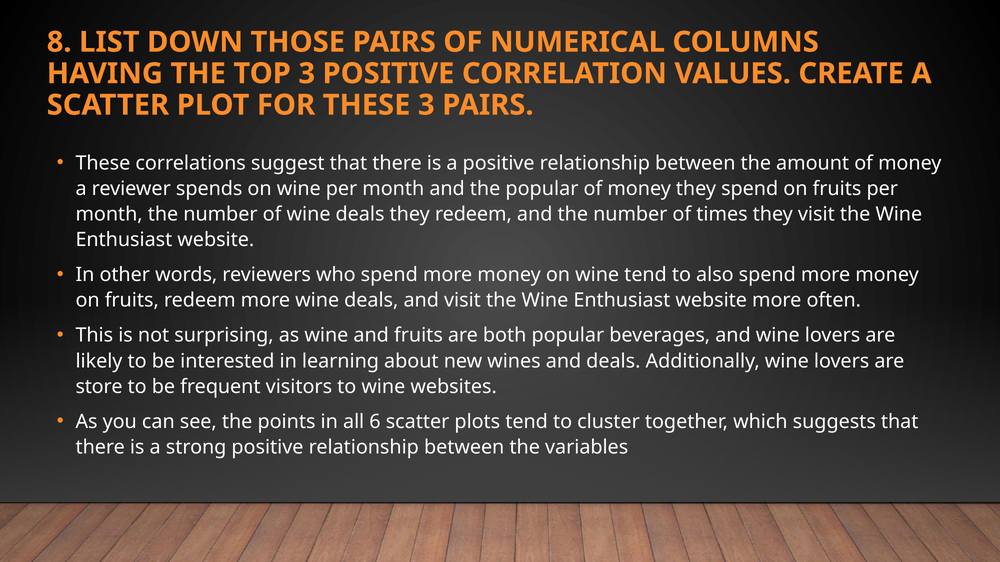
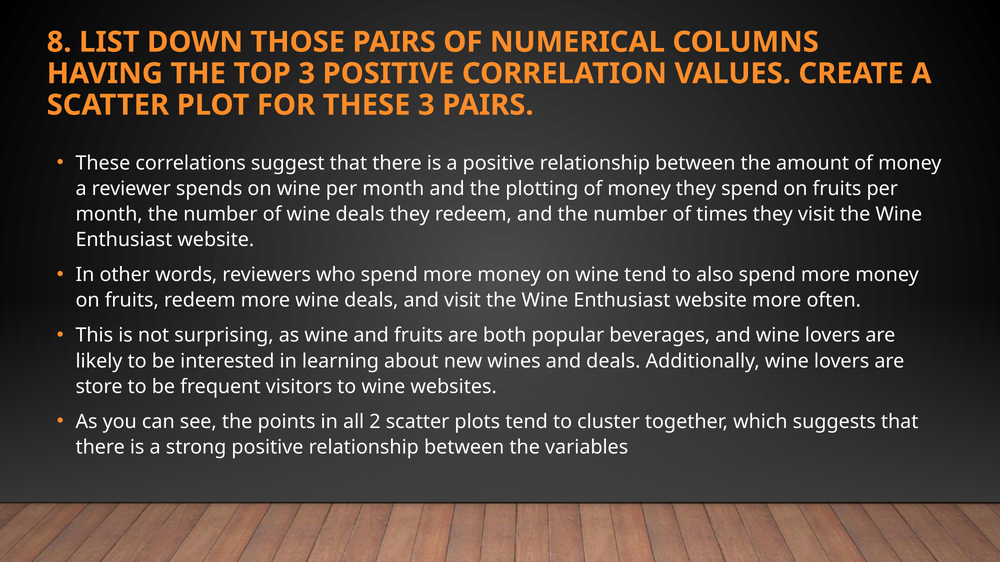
the popular: popular -> plotting
6: 6 -> 2
